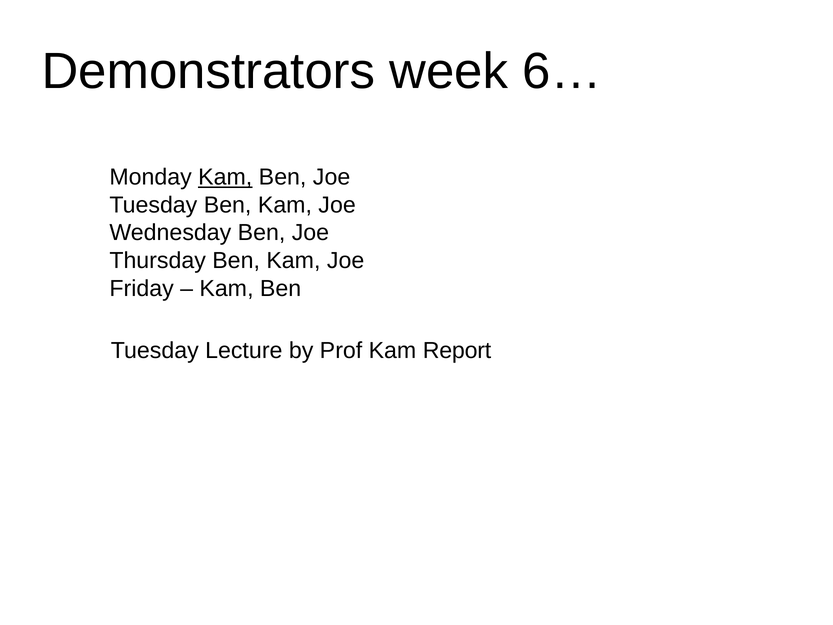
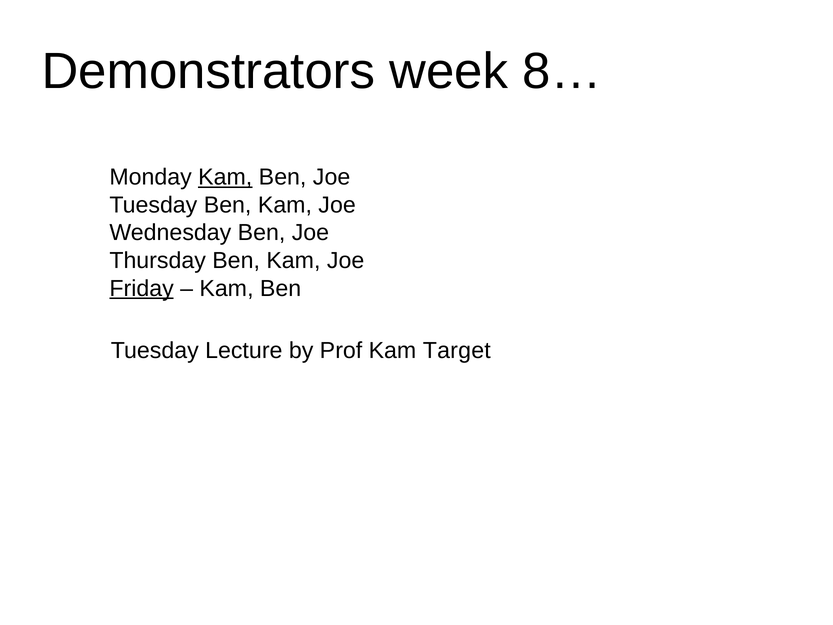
6…: 6… -> 8…
Friday underline: none -> present
Report: Report -> Target
